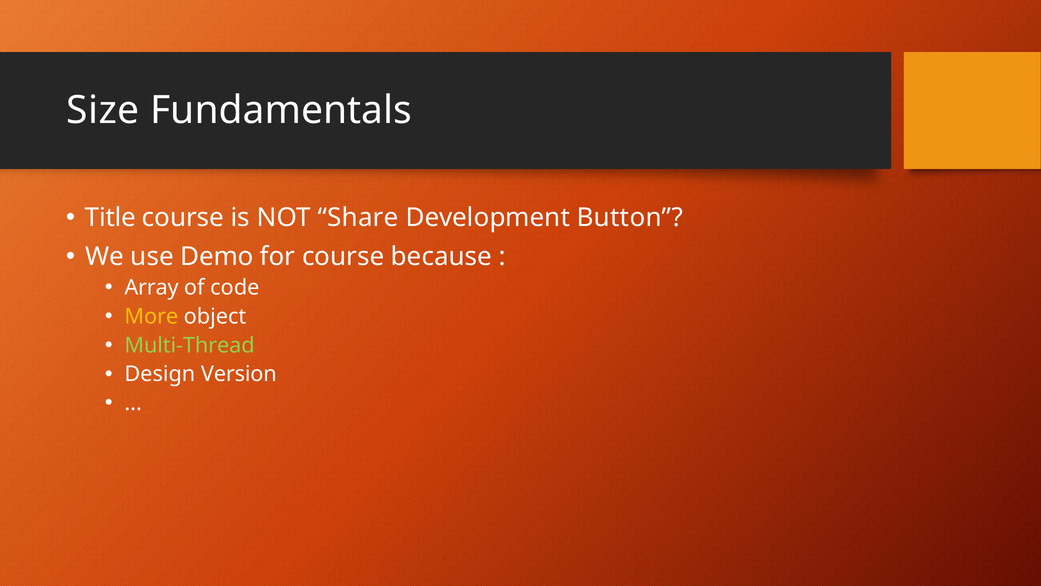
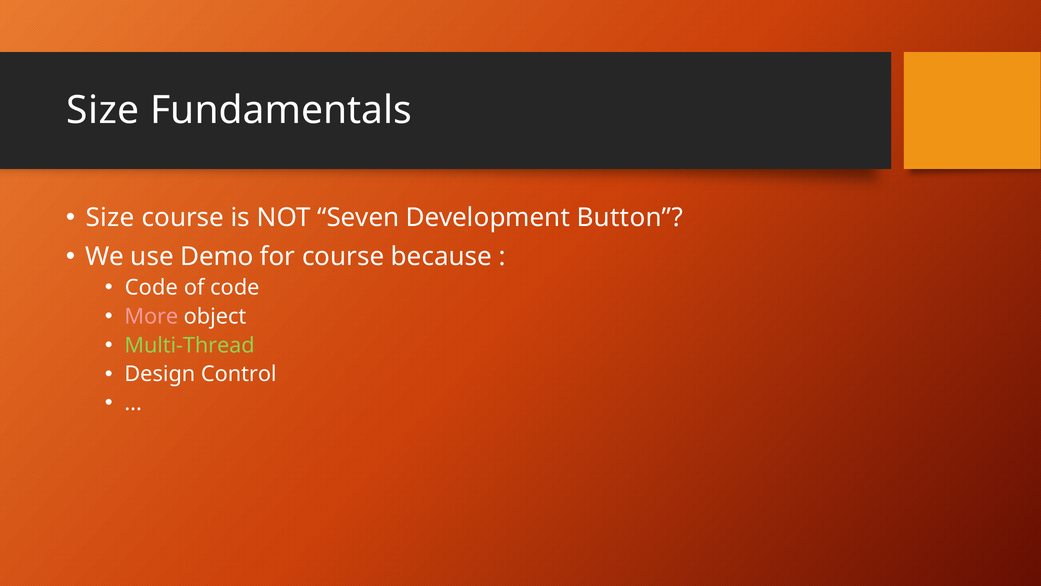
Title at (110, 217): Title -> Size
Share: Share -> Seven
Array at (152, 287): Array -> Code
More colour: yellow -> pink
Version: Version -> Control
